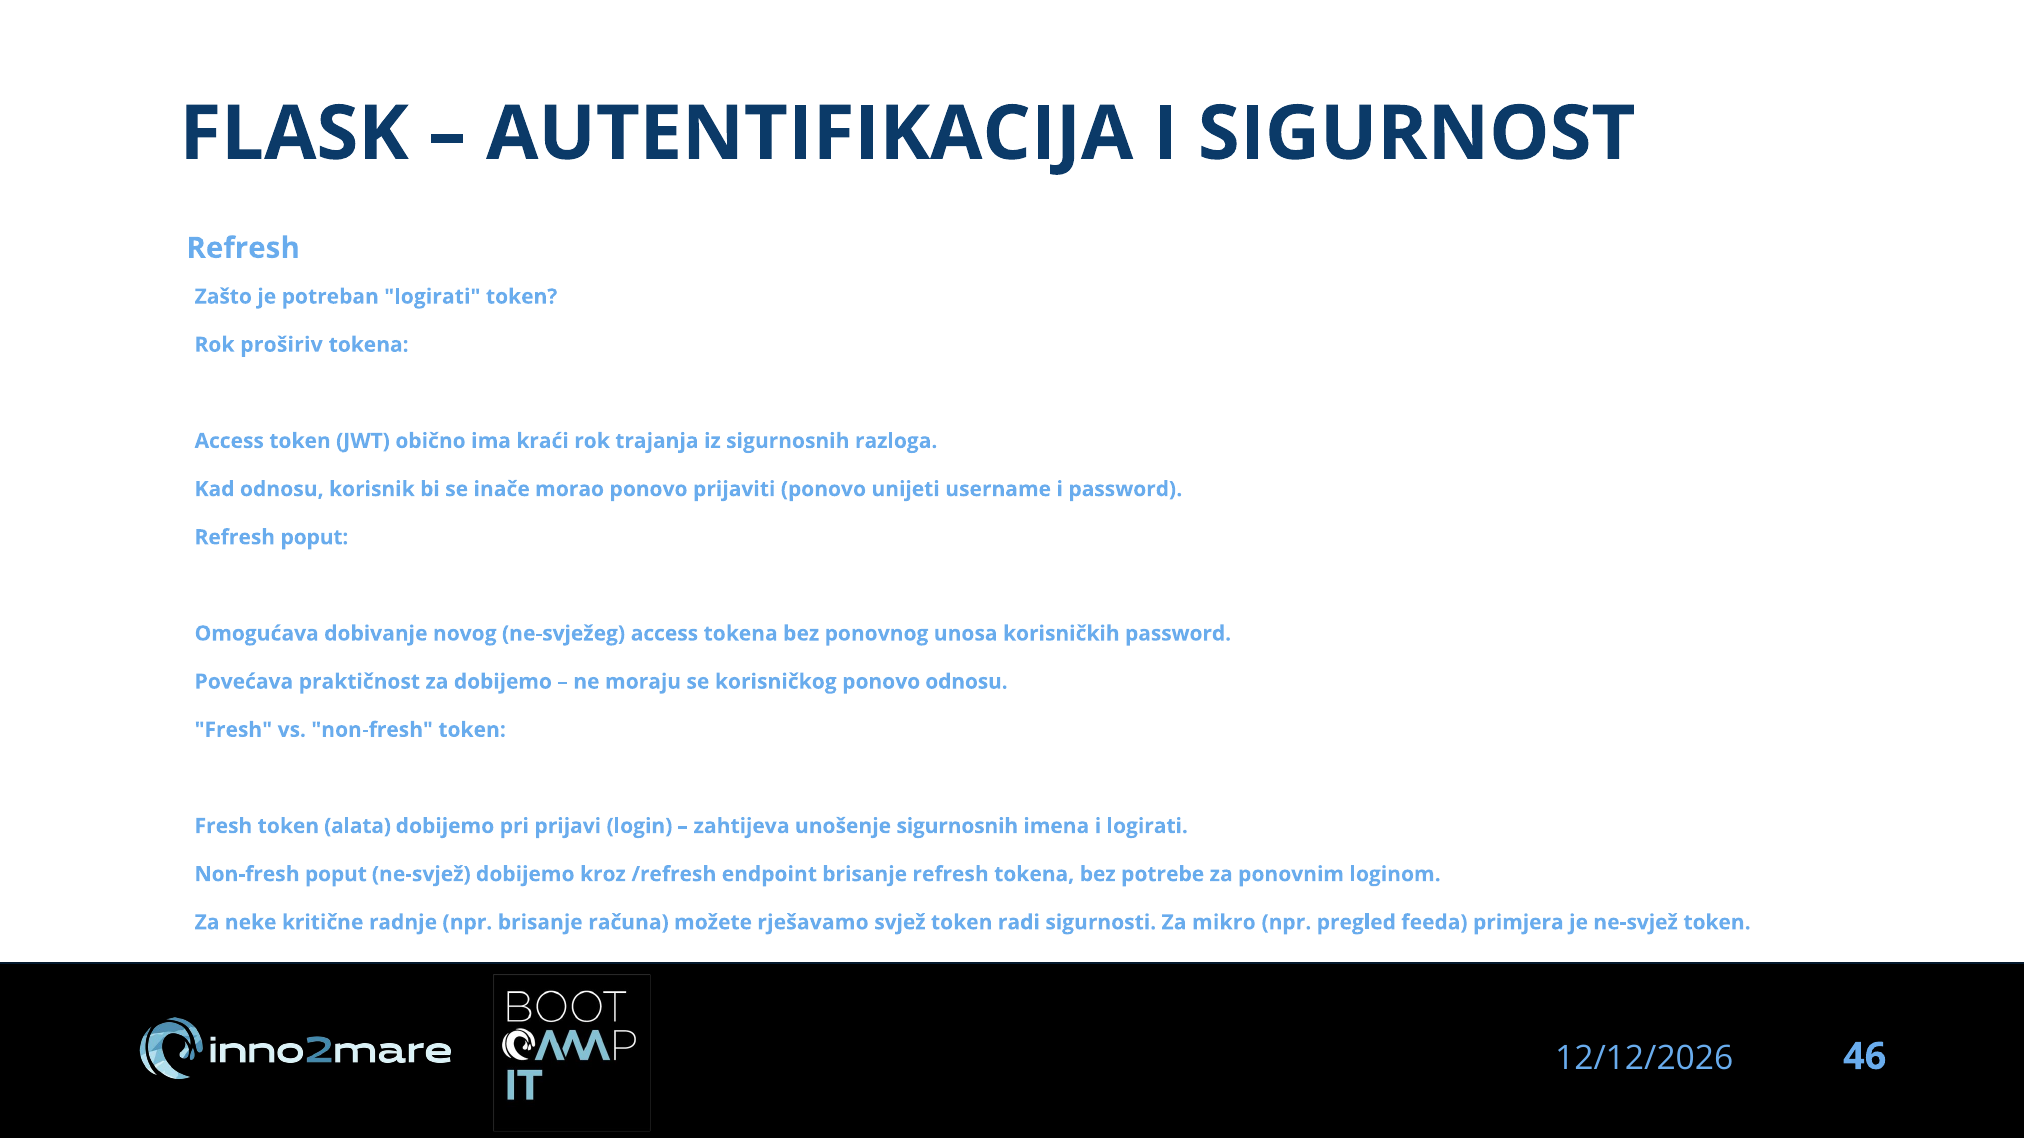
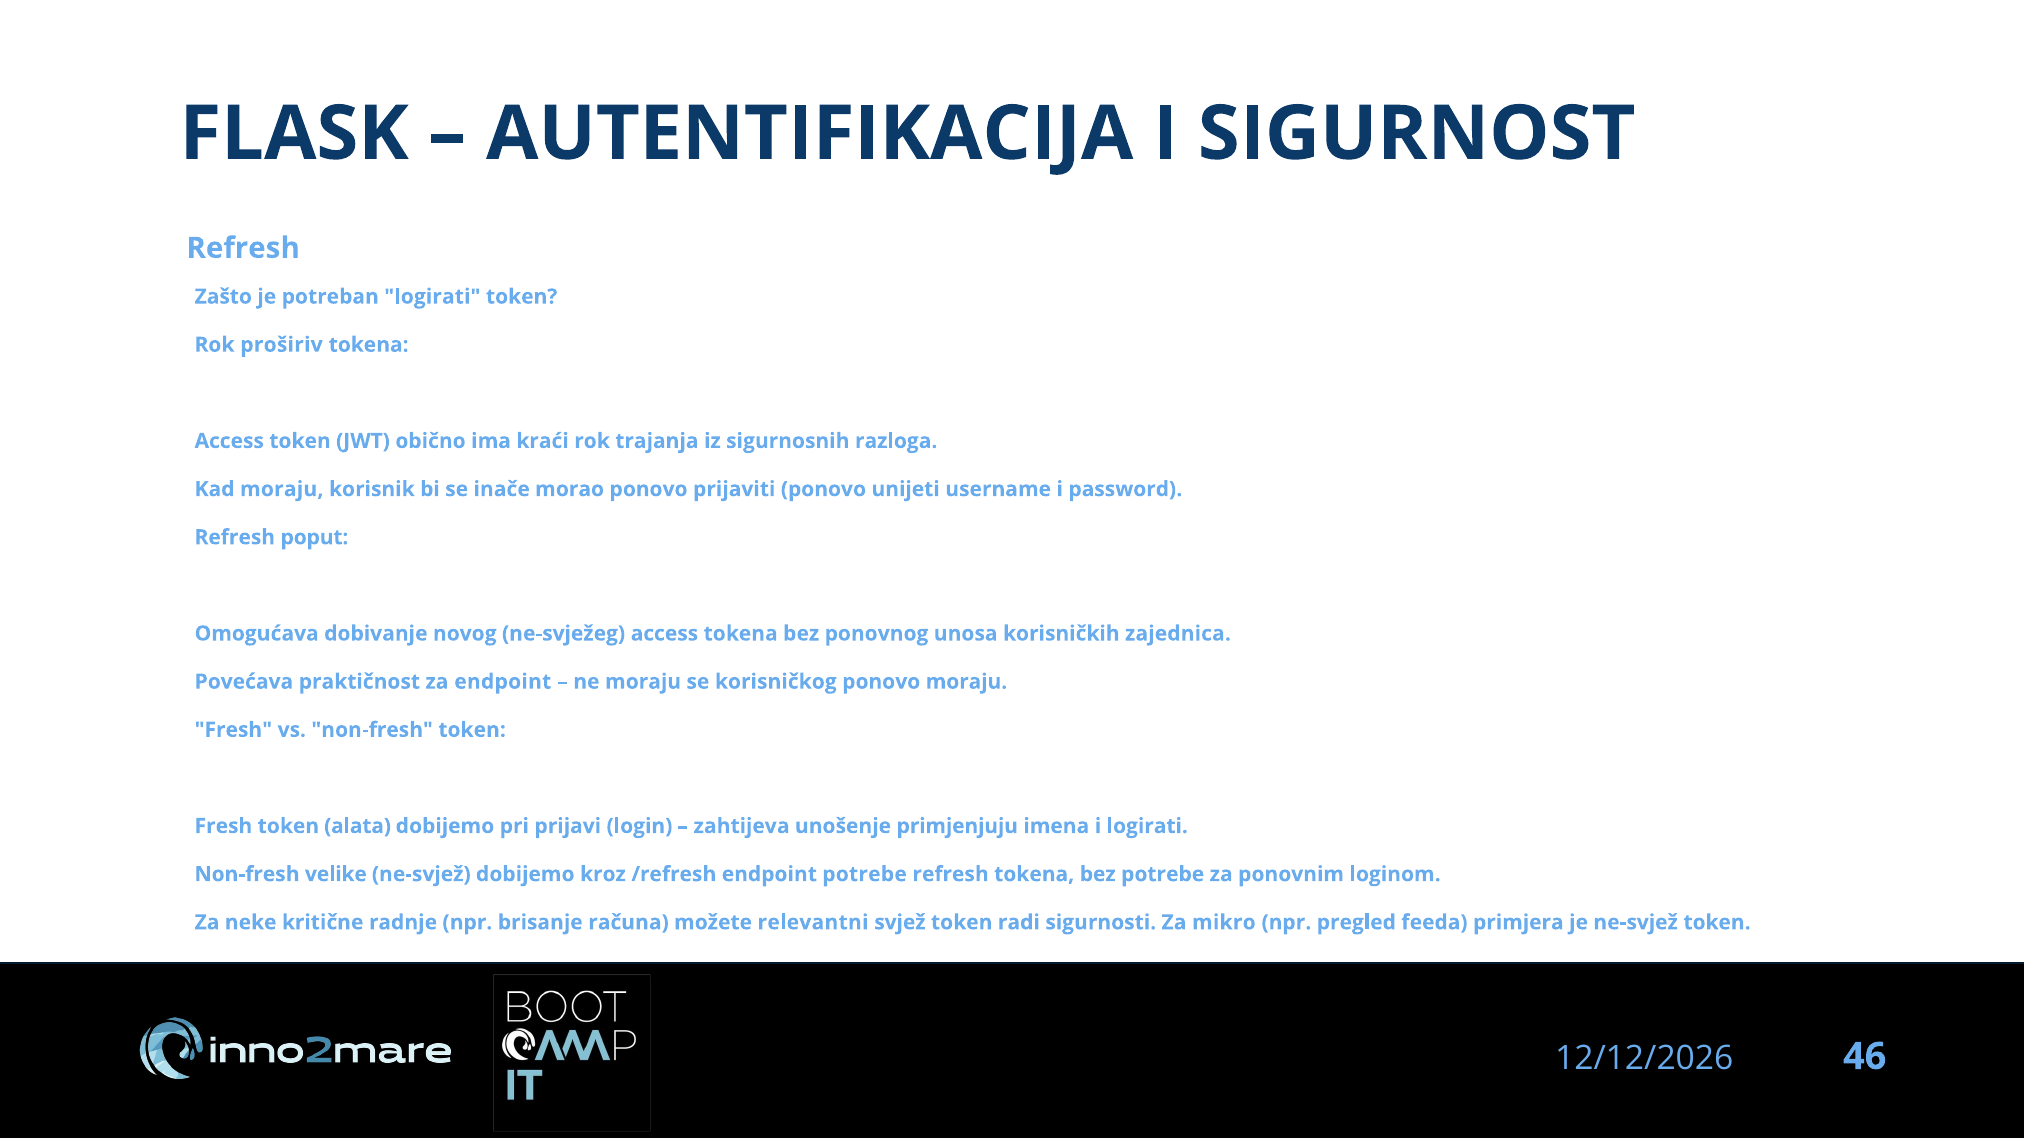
Kad odnosu: odnosu -> moraju
korisničkih password: password -> zajednica
za dobijemo: dobijemo -> endpoint
ponovo odnosu: odnosu -> moraju
unošenje sigurnosnih: sigurnosnih -> primjenjuju
Non-fresh poput: poput -> velike
endpoint brisanje: brisanje -> potrebe
rješavamo: rješavamo -> relevantni
